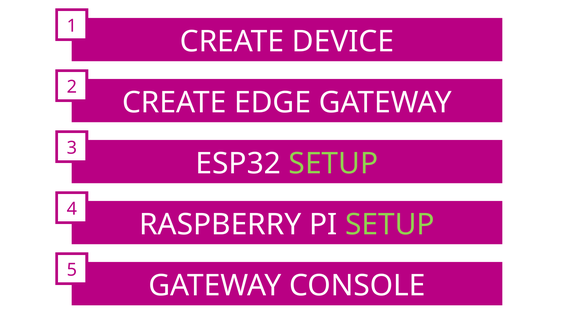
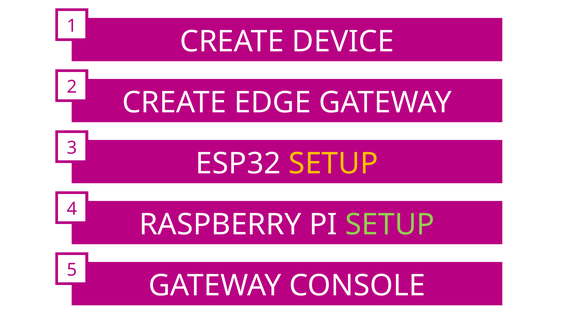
SETUP at (333, 164) colour: light green -> yellow
